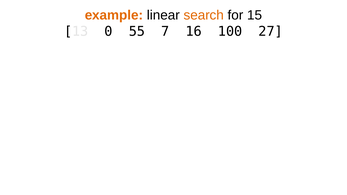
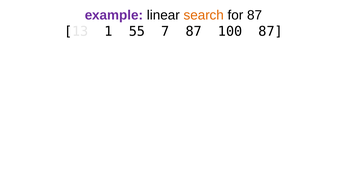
example colour: orange -> purple
for 15: 15 -> 87
0: 0 -> 1
7 16: 16 -> 87
100 27: 27 -> 87
